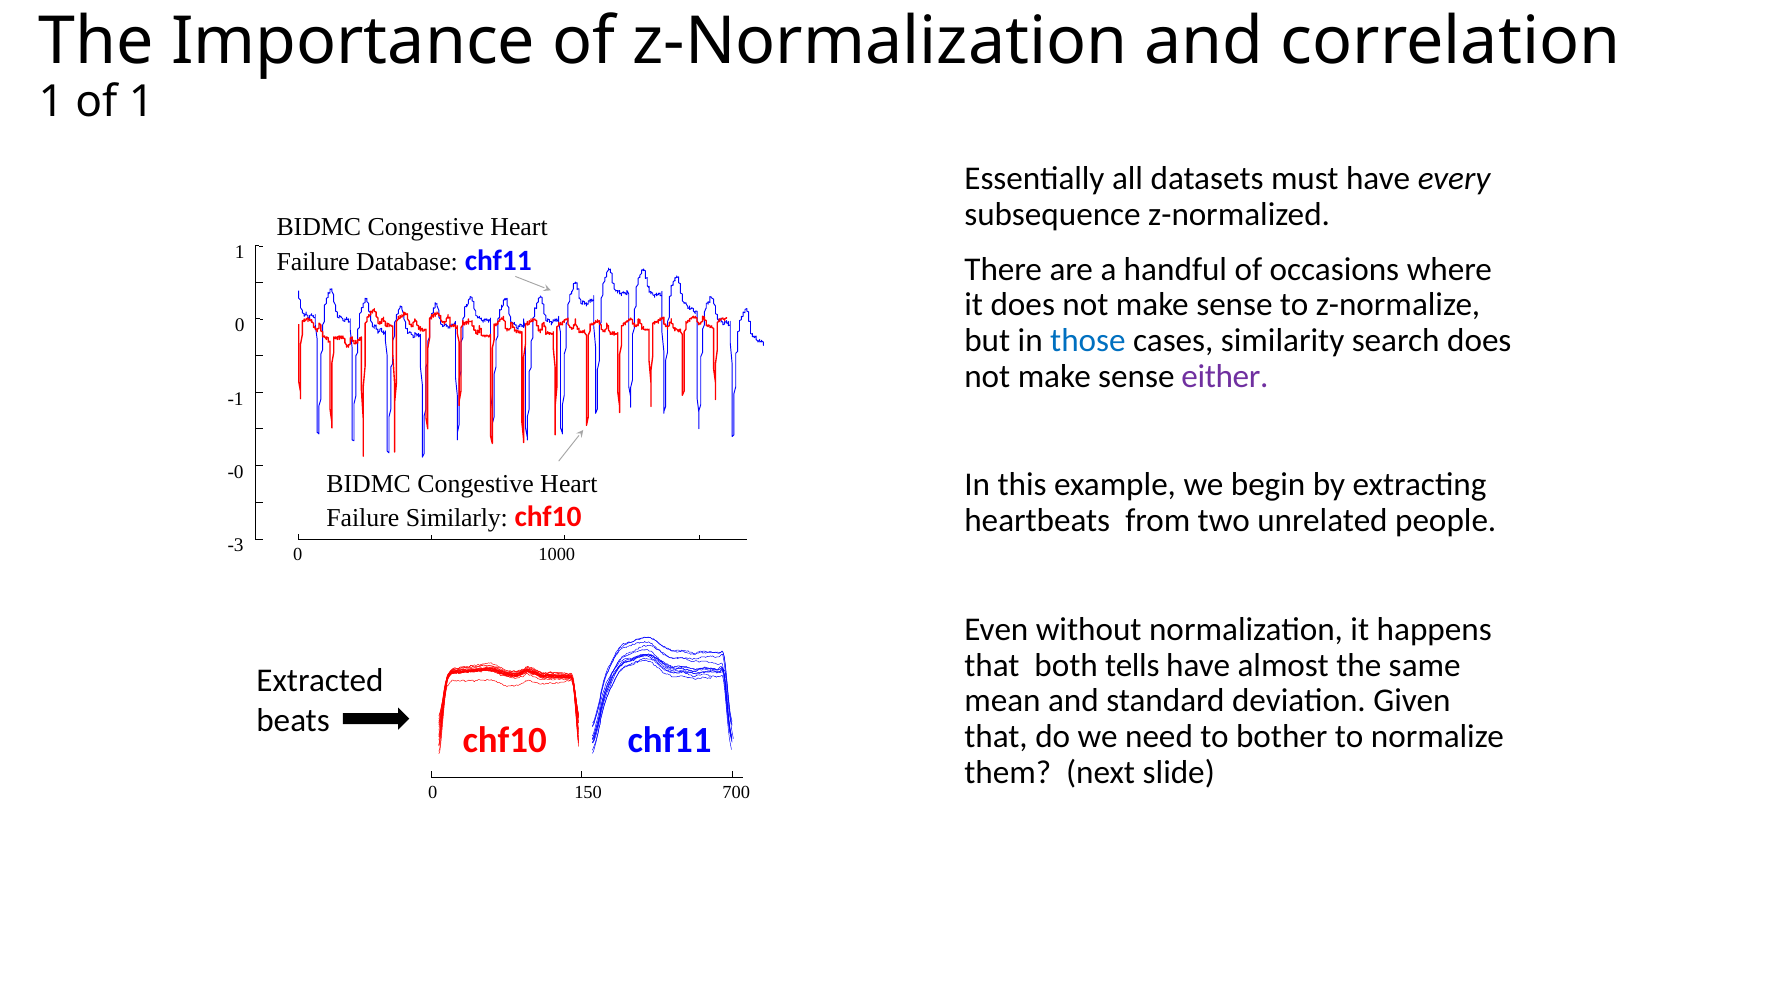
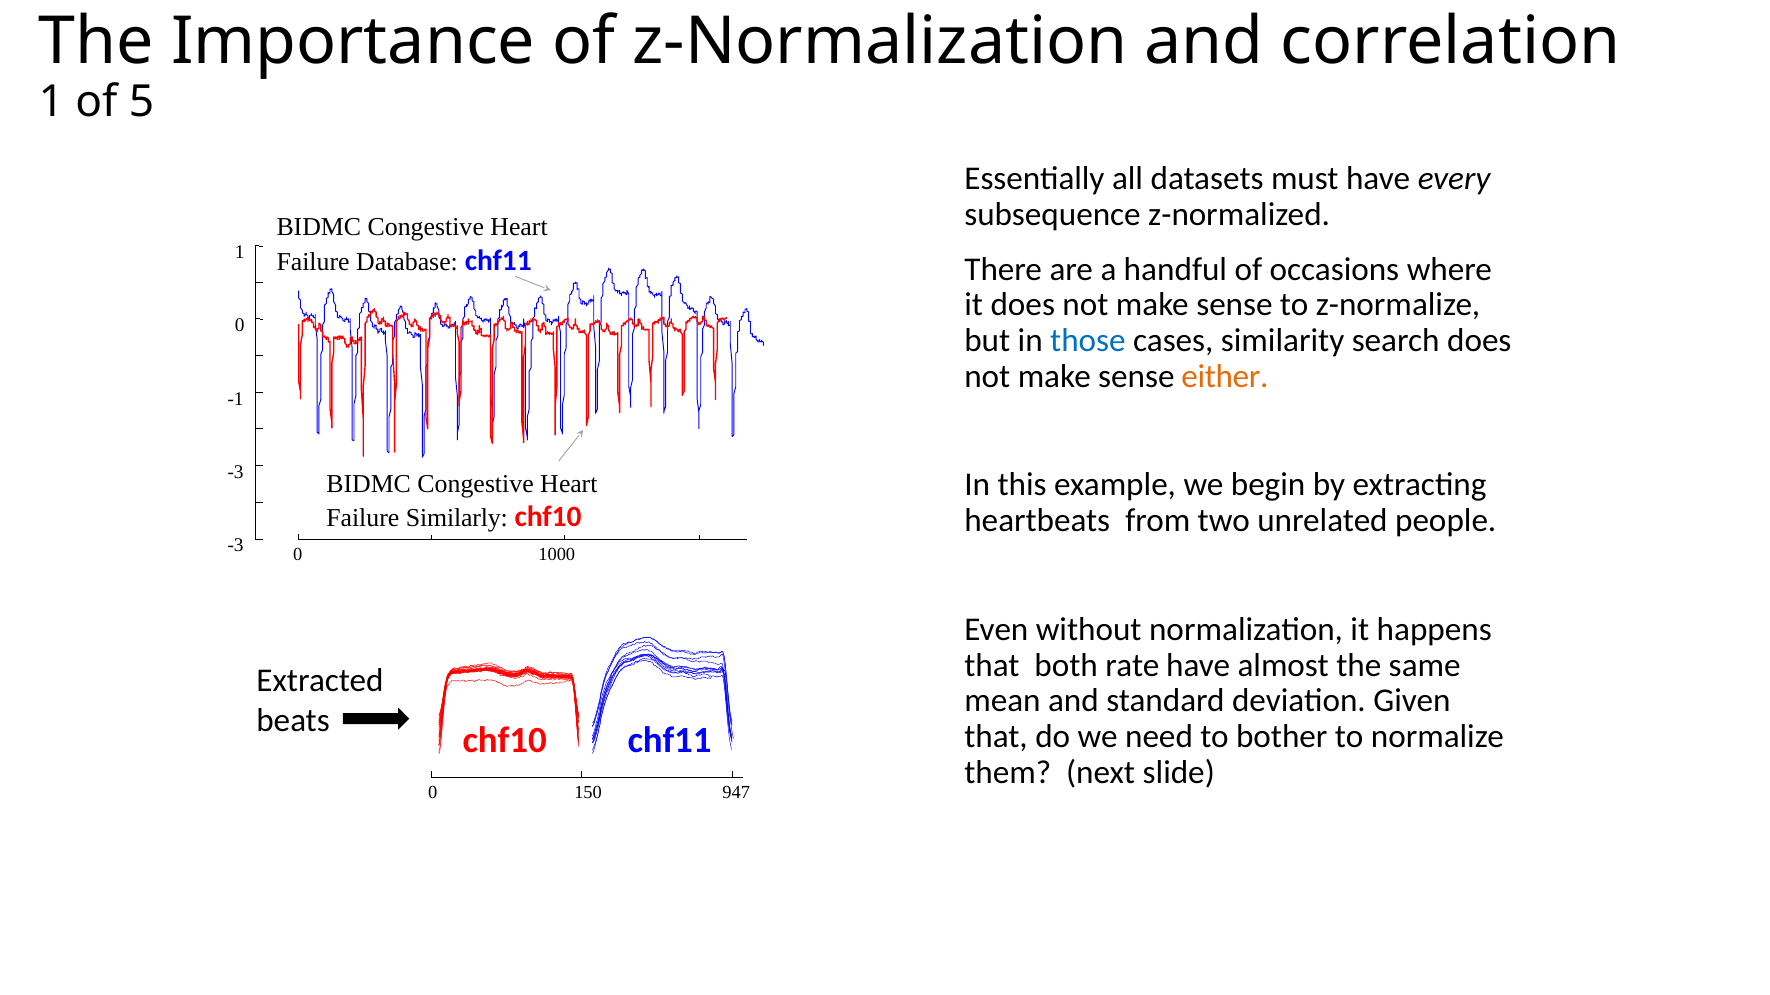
of 1: 1 -> 5
either colour: purple -> orange
-0 at (236, 472): -0 -> -3
tells: tells -> rate
700: 700 -> 947
